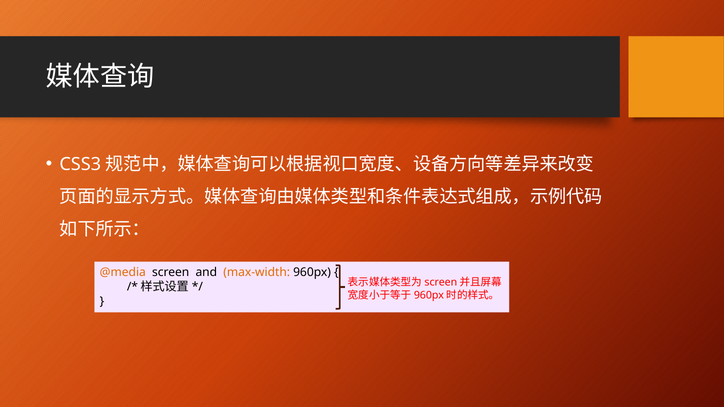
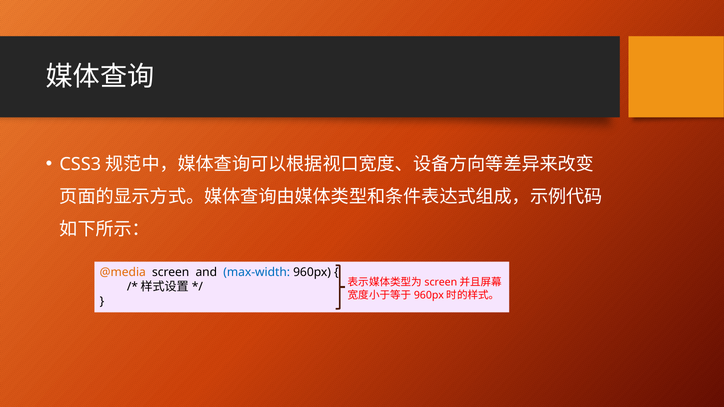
max-width colour: orange -> blue
